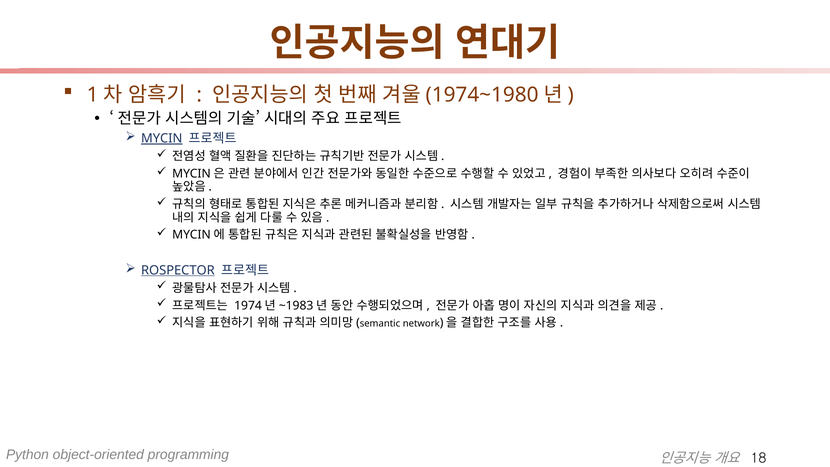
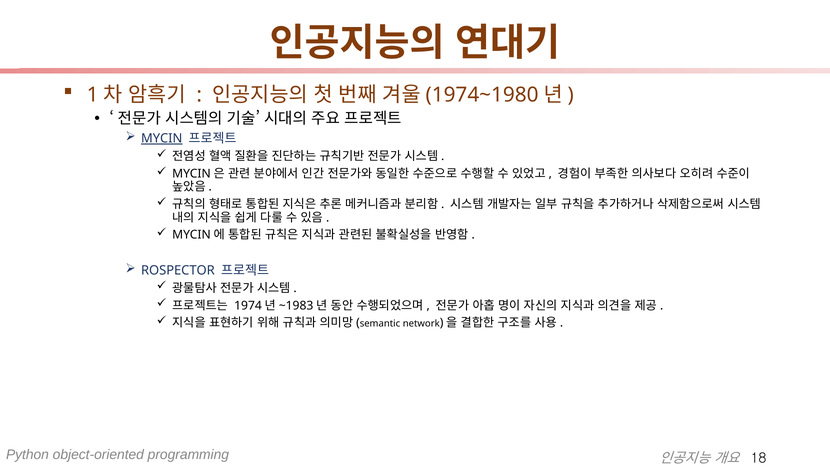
ROSPECTOR underline: present -> none
